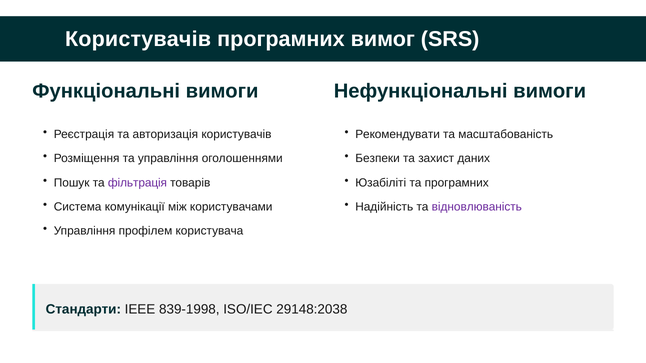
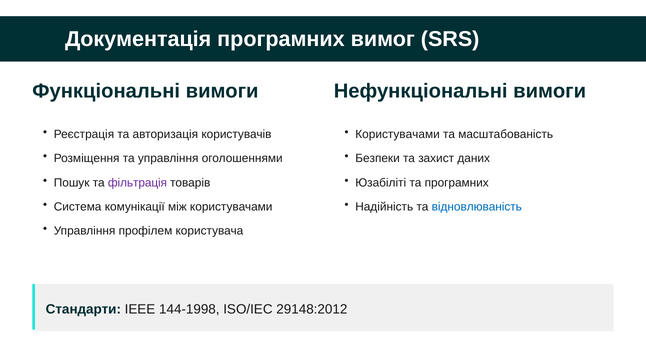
Користувачів at (138, 39): Користувачів -> Документація
Рекомендувати at (398, 134): Рекомендувати -> Користувачами
відновлюваність colour: purple -> blue
839-1998: 839-1998 -> 144-1998
29148:2038: 29148:2038 -> 29148:2012
